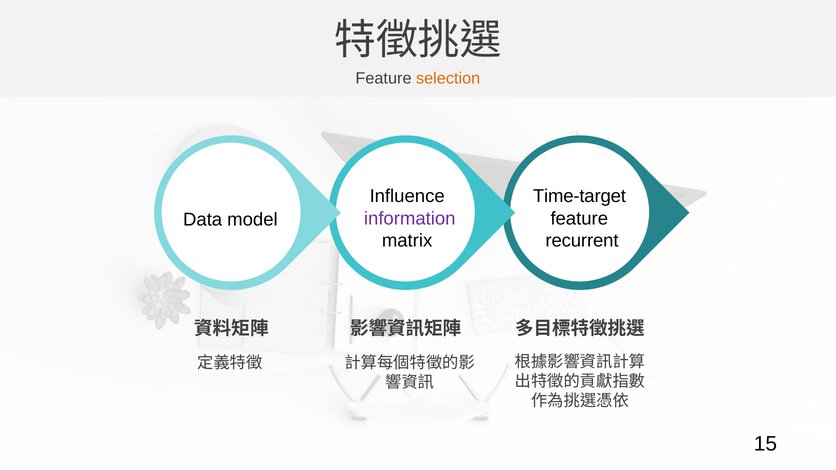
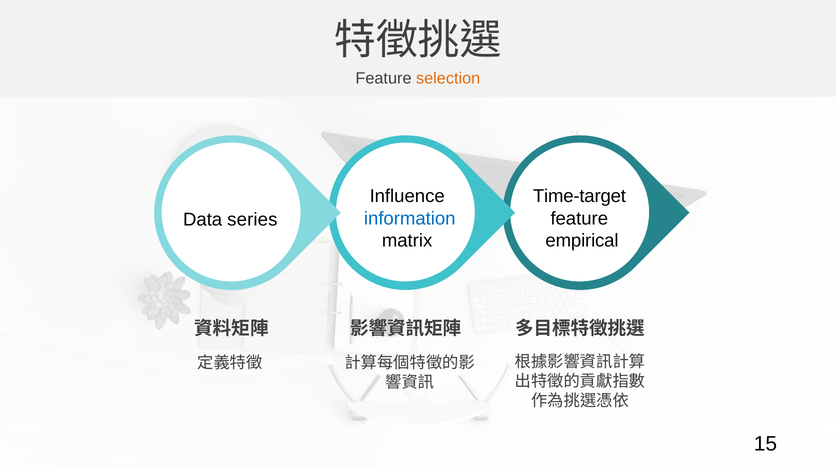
information colour: purple -> blue
model: model -> series
recurrent: recurrent -> empirical
